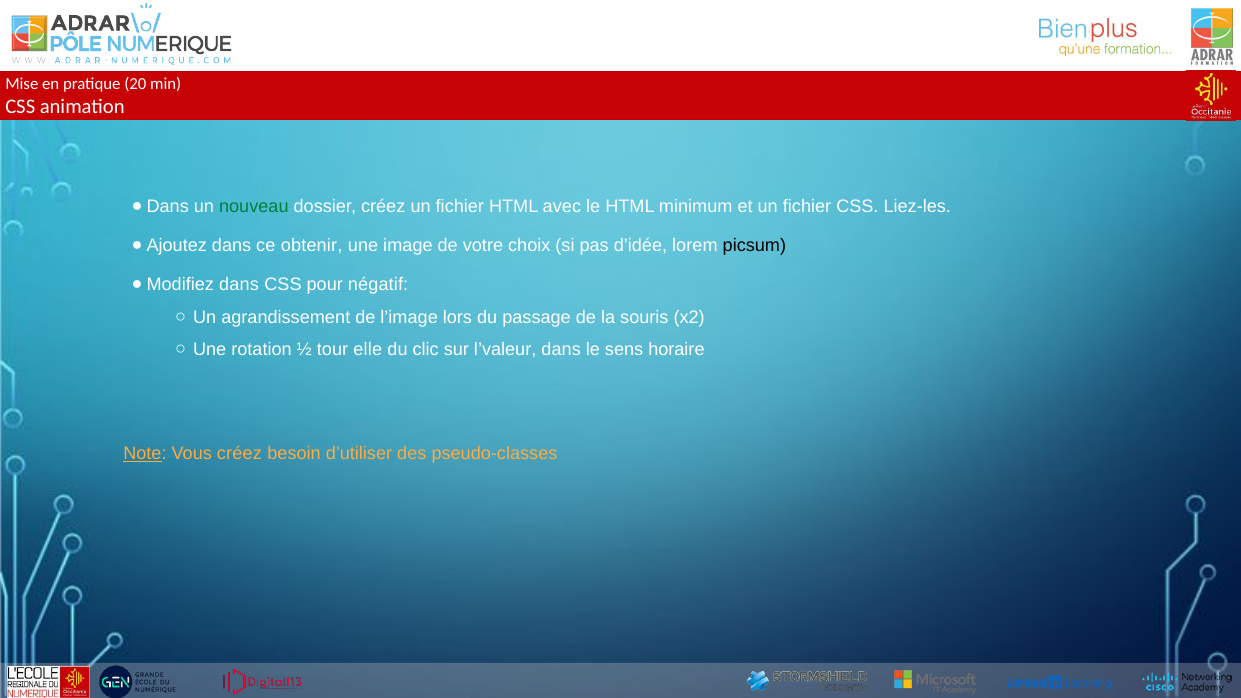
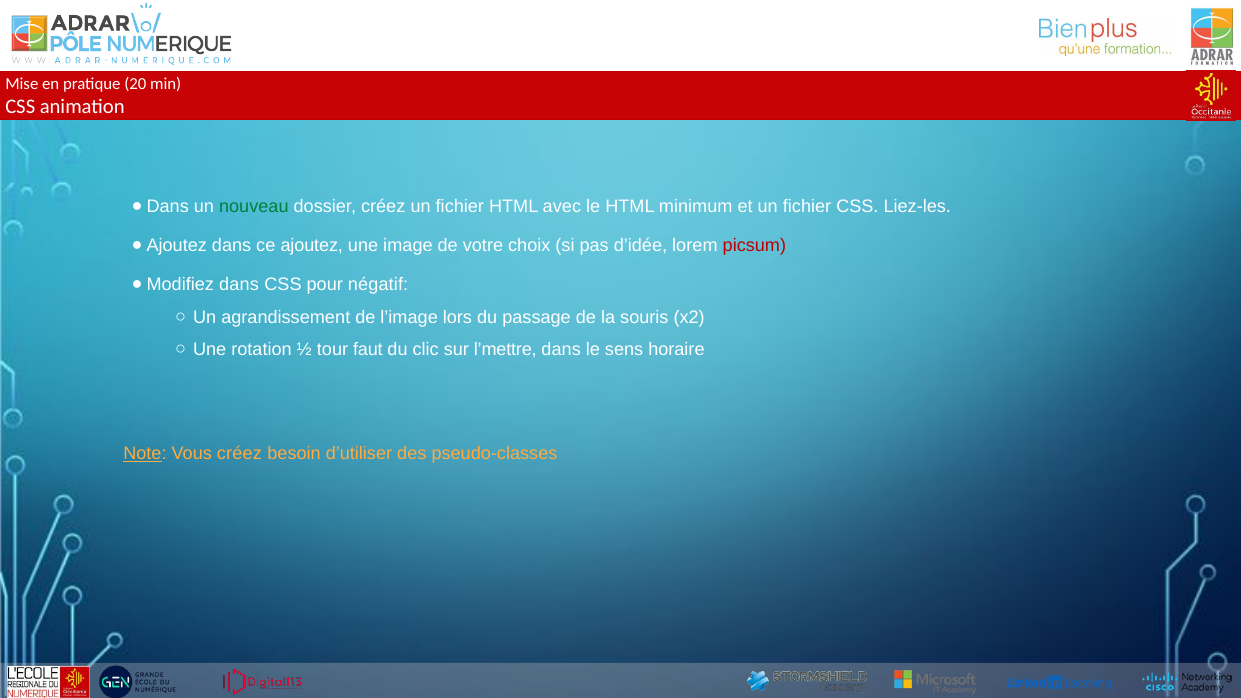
obtenir: obtenir -> ajoutez
picsum colour: black -> red
elle: elle -> faut
l’valeur: l’valeur -> l’mettre
